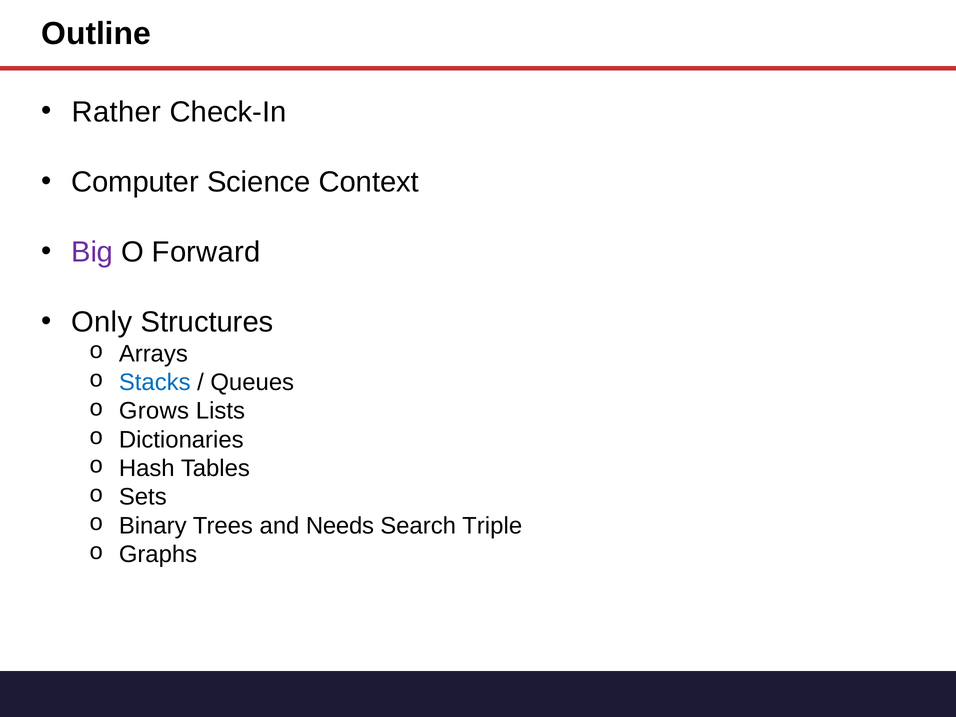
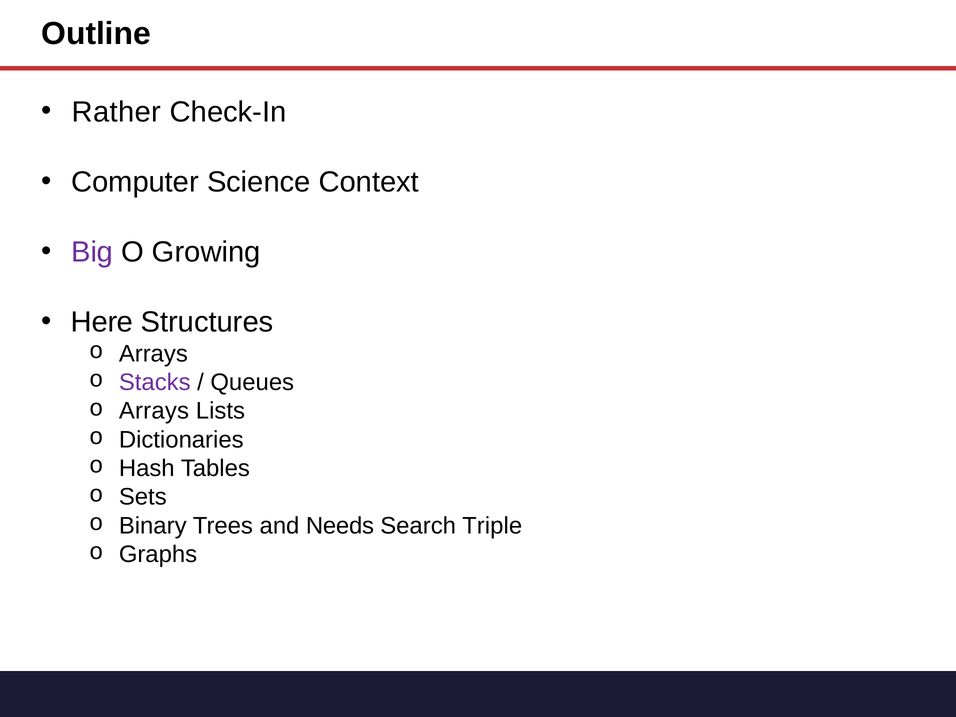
Forward: Forward -> Growing
Only: Only -> Here
Stacks colour: blue -> purple
Grows at (154, 411): Grows -> Arrays
